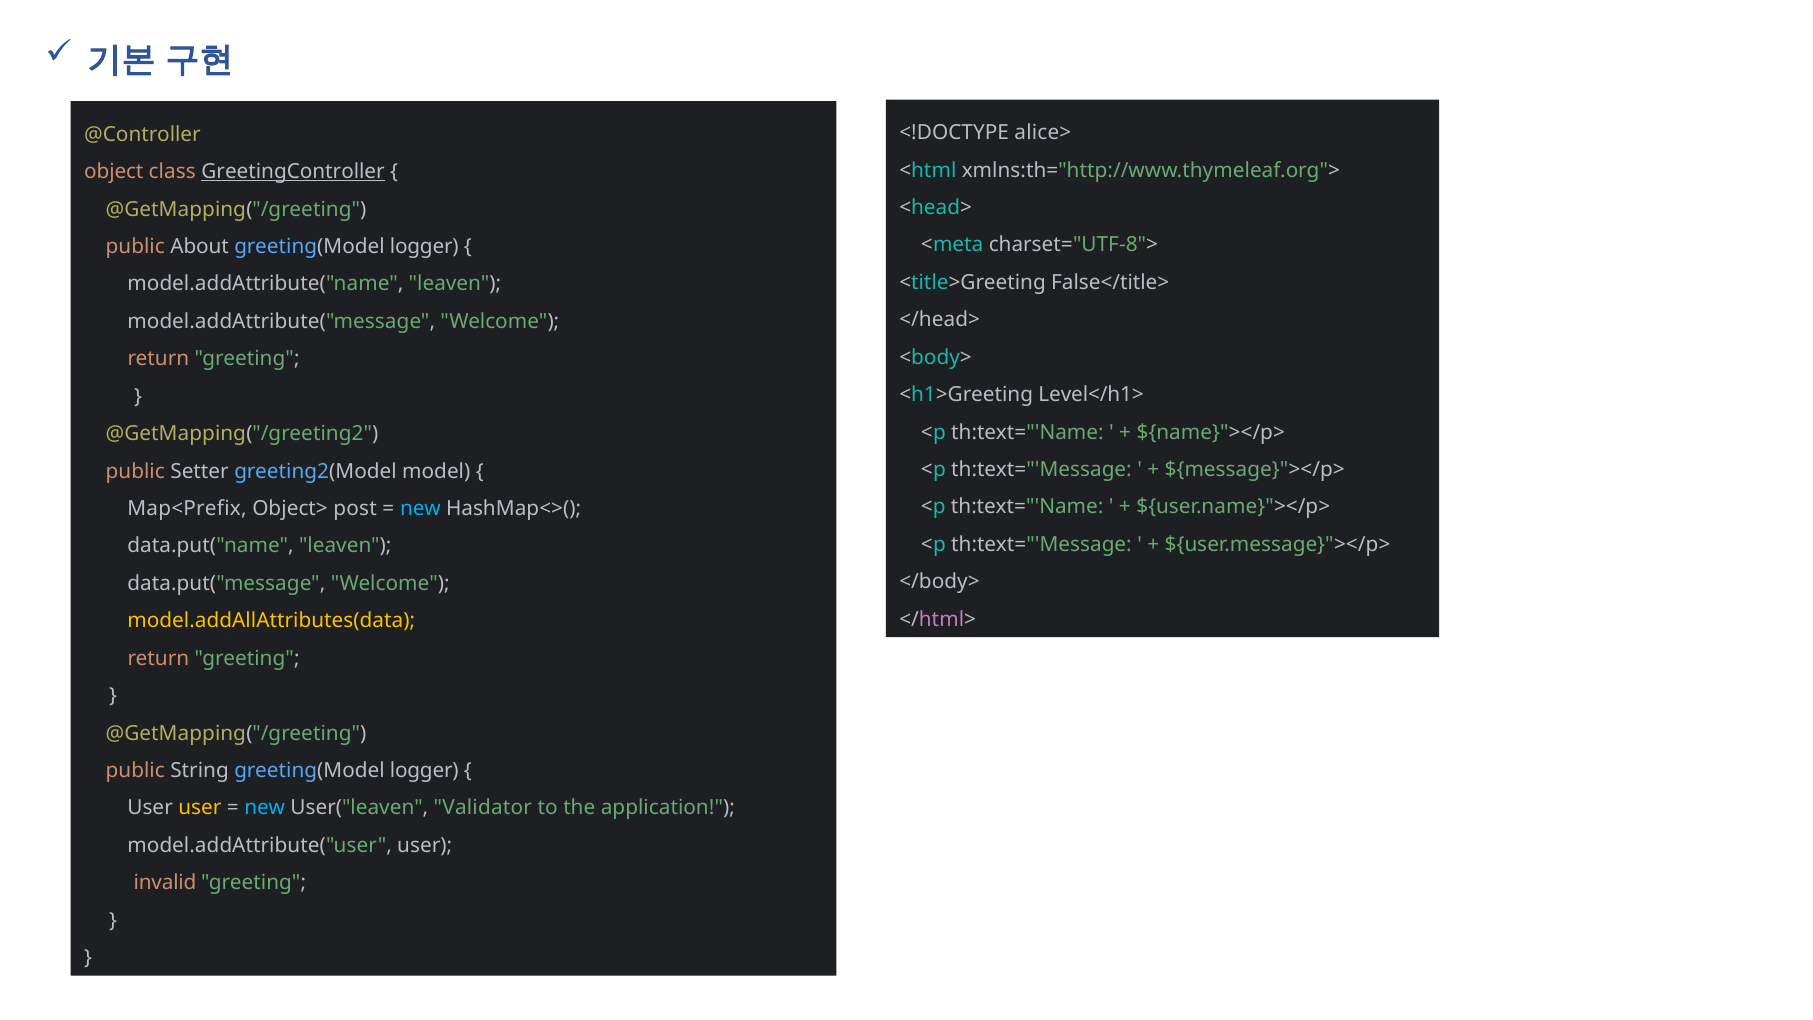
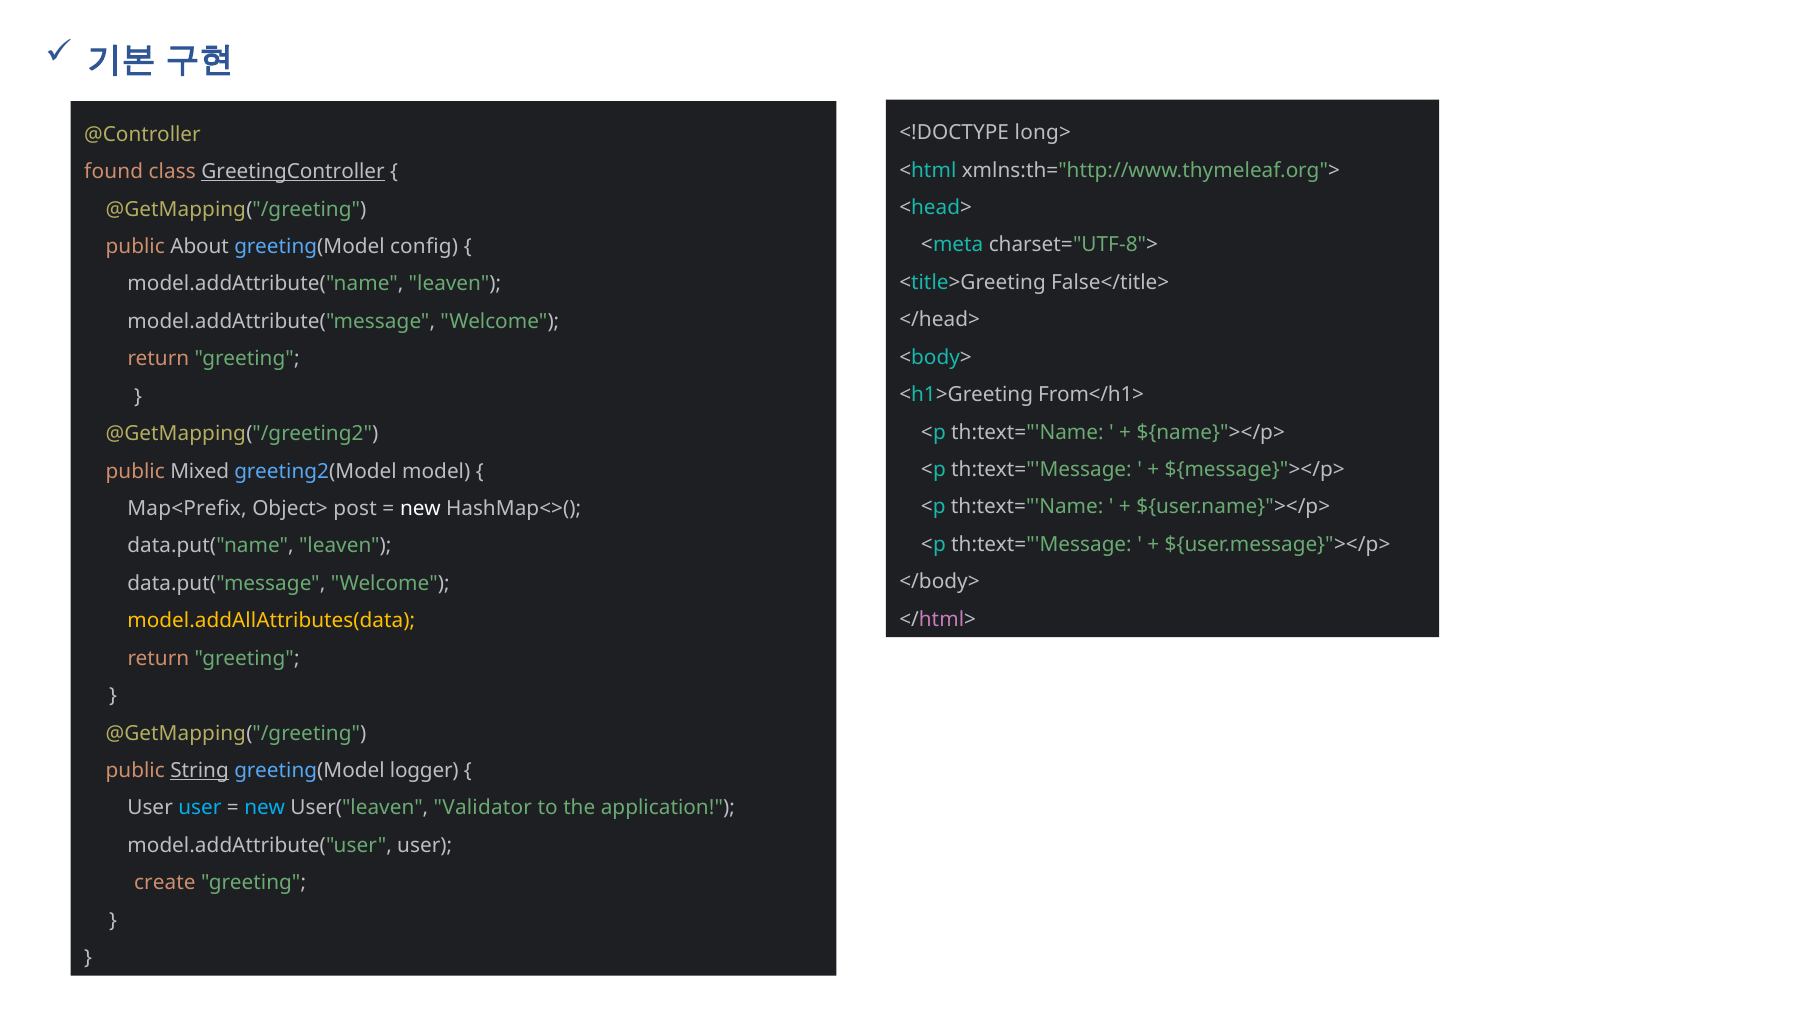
alice>: alice> -> long>
object: object -> found
logger at (424, 247): logger -> config
Level</h1>: Level</h1> -> From</h1>
Setter: Setter -> Mixed
new at (420, 509) colour: light blue -> white
String underline: none -> present
user at (200, 808) colour: yellow -> light blue
invalid: invalid -> create
